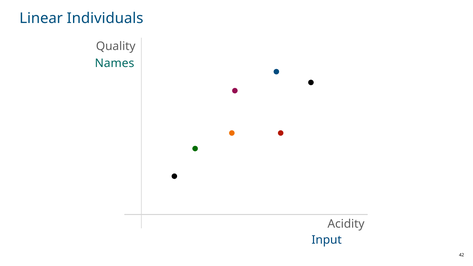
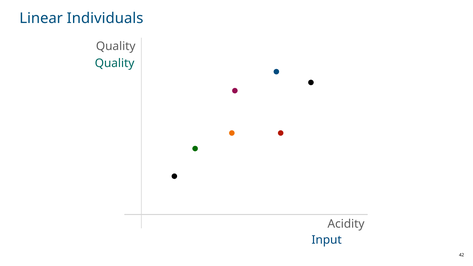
Names at (115, 63): Names -> Quality
